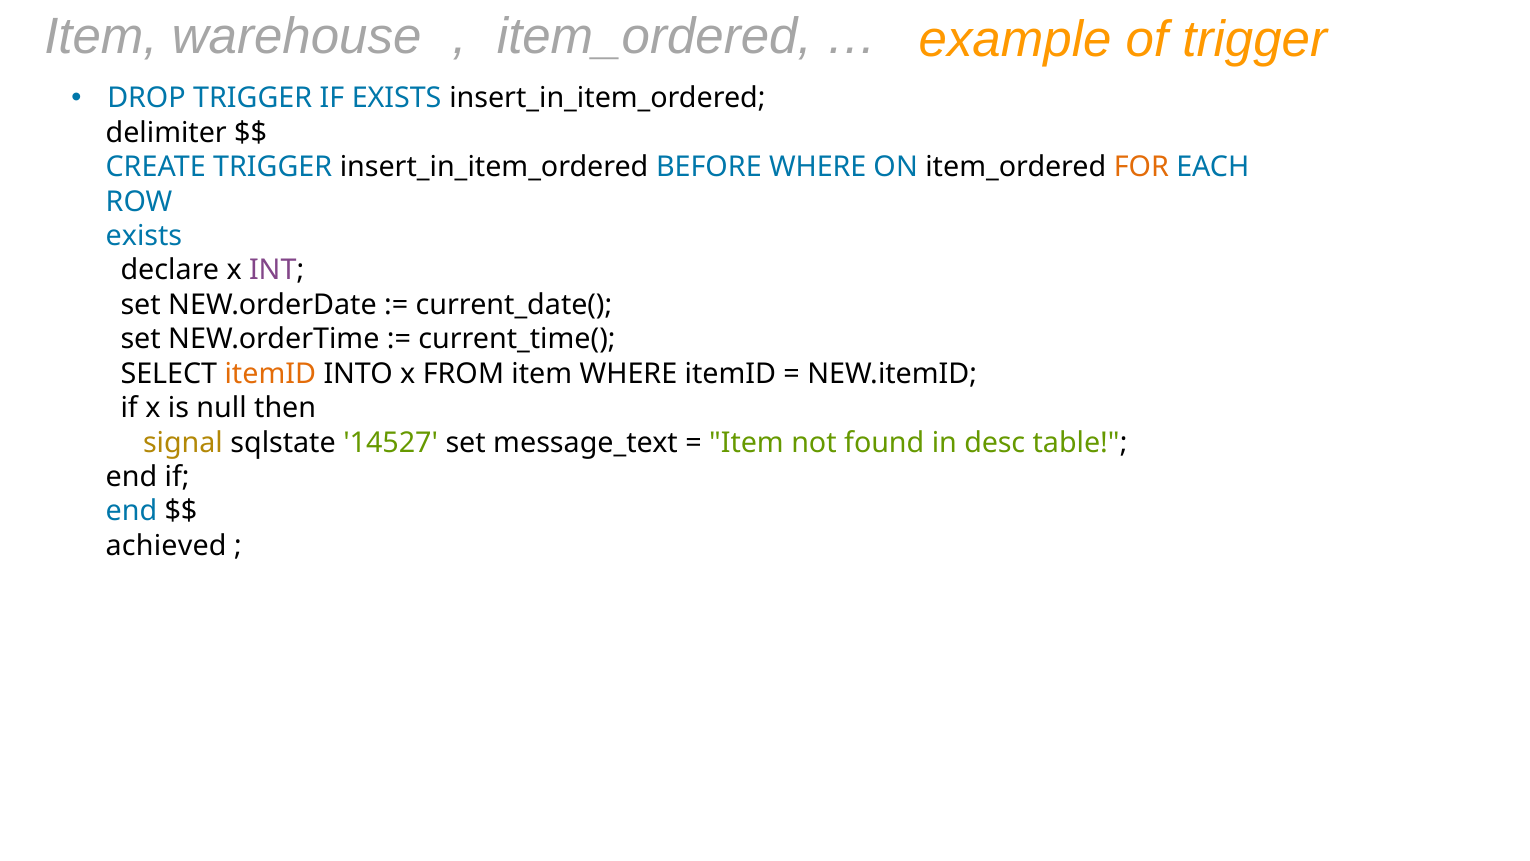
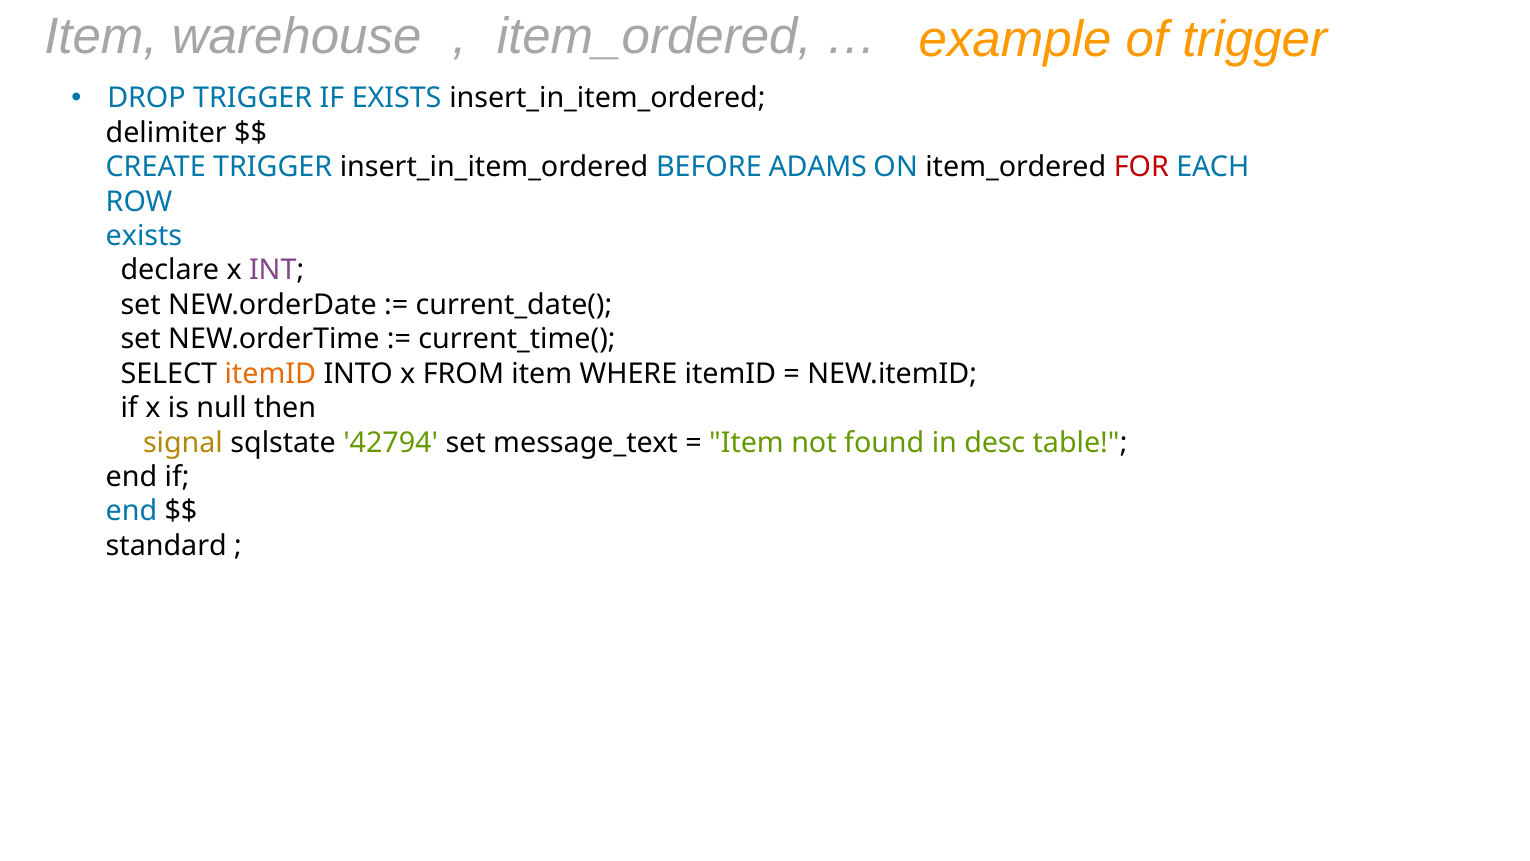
BEFORE WHERE: WHERE -> ADAMS
FOR colour: orange -> red
14527: 14527 -> 42794
achieved: achieved -> standard
